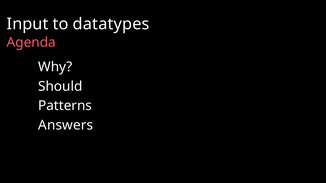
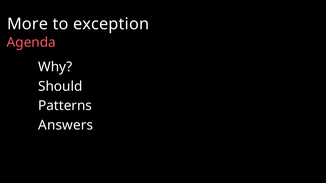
Input: Input -> More
datatypes: datatypes -> exception
